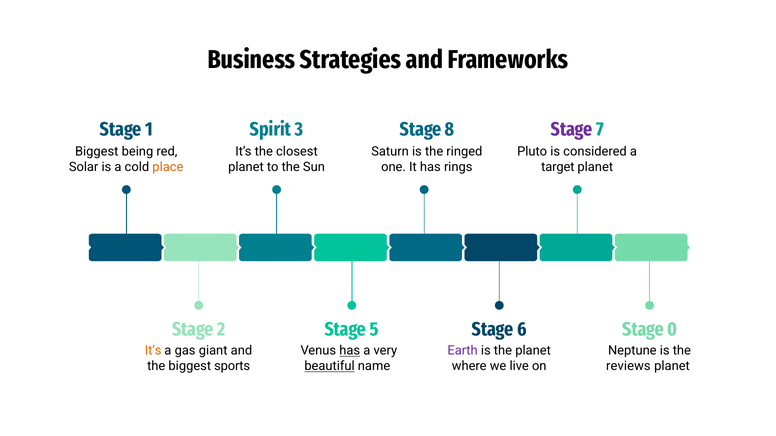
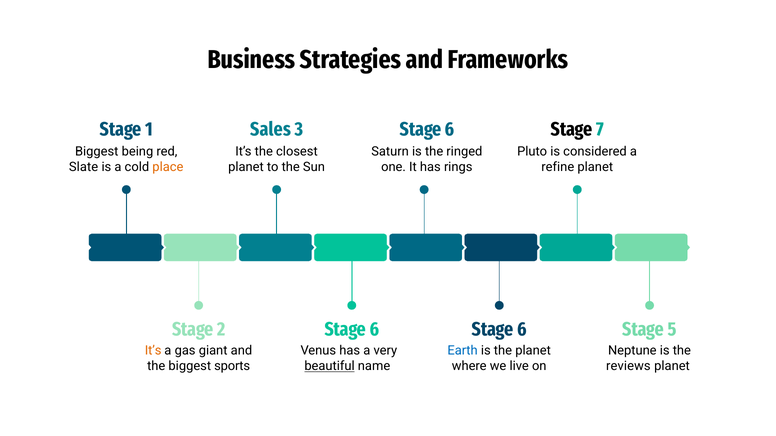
Spirit: Spirit -> Sales
8 at (450, 130): 8 -> 6
Stage at (572, 130) colour: purple -> black
Solar: Solar -> Slate
target: target -> refine
5 at (374, 330): 5 -> 6
0: 0 -> 5
has at (350, 351) underline: present -> none
Earth colour: purple -> blue
